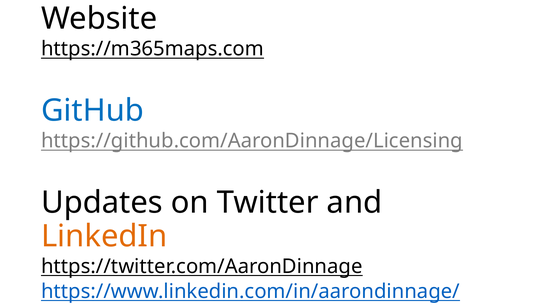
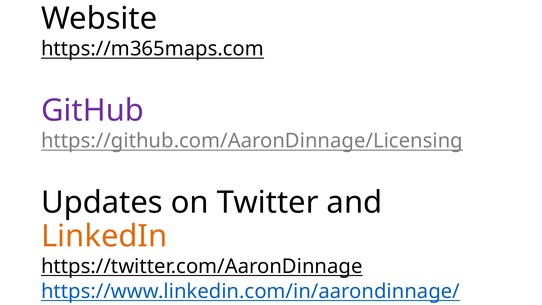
GitHub colour: blue -> purple
